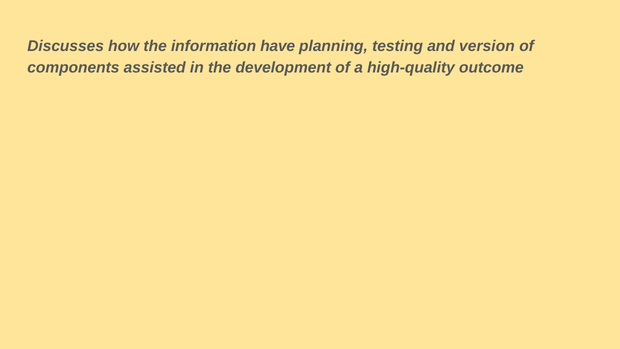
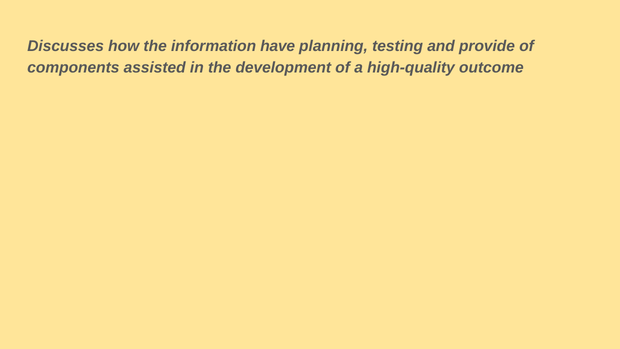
version: version -> provide
